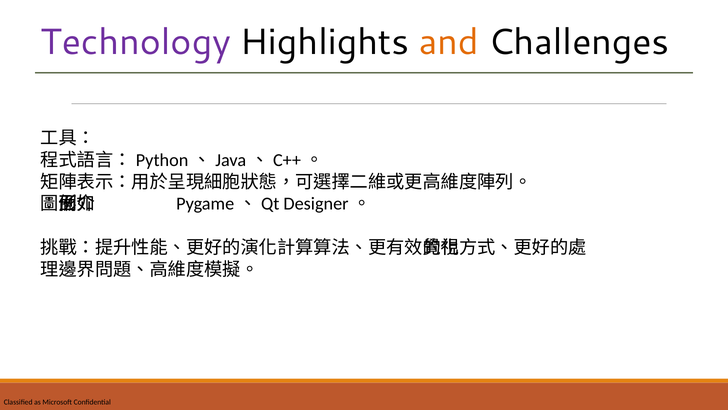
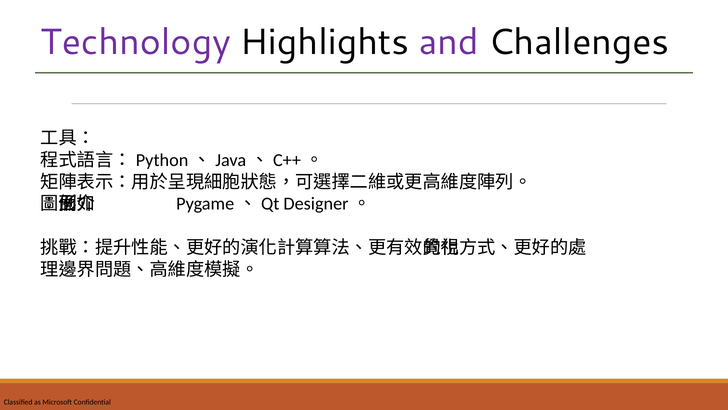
and colour: orange -> purple
